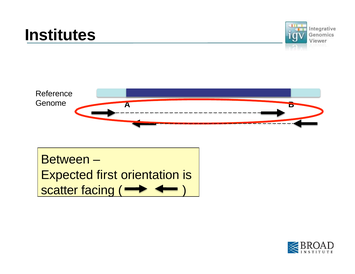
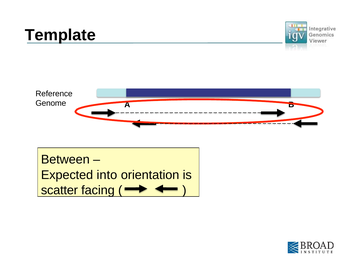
Institutes: Institutes -> Template
first: first -> into
